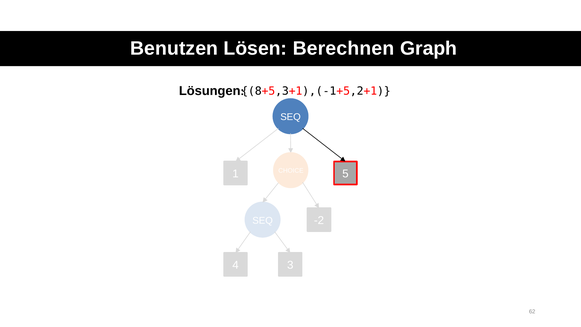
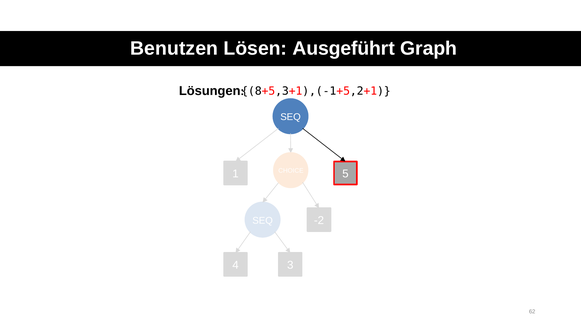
Berechnen: Berechnen -> Ausgeführt
